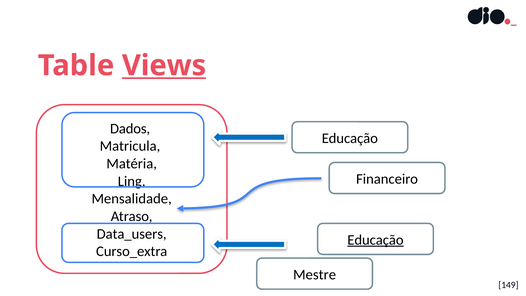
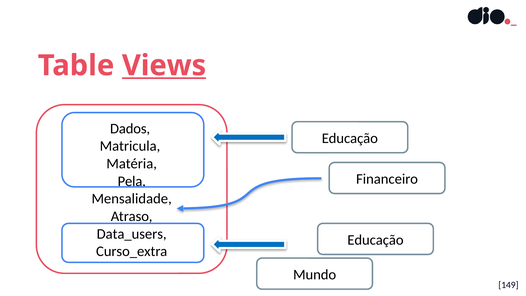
Ling: Ling -> Pela
Educação at (375, 240) underline: present -> none
Mestre: Mestre -> Mundo
